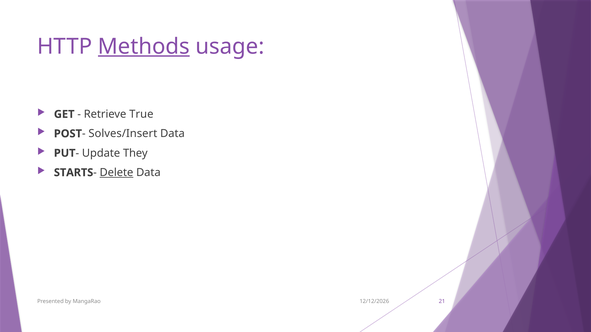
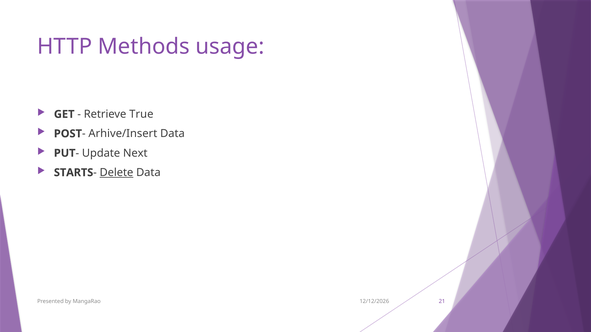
Methods underline: present -> none
Solves/Insert: Solves/Insert -> Arhive/Insert
They: They -> Next
